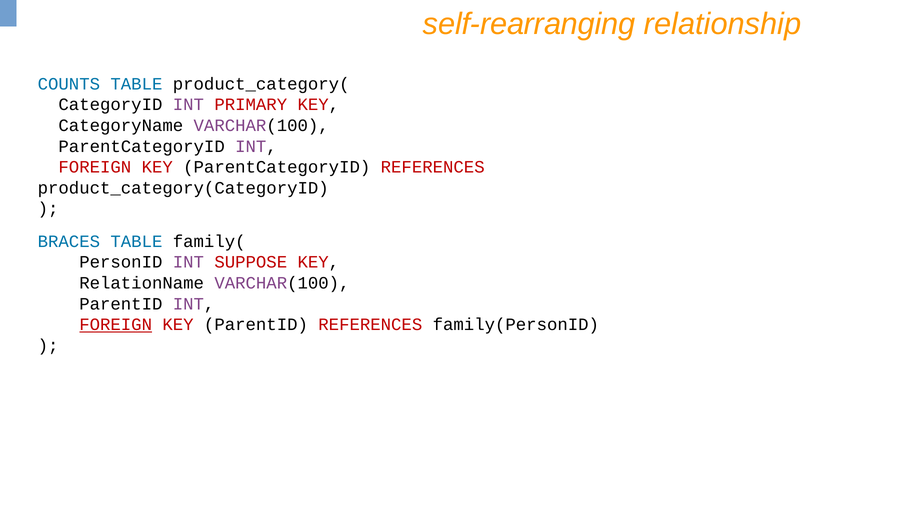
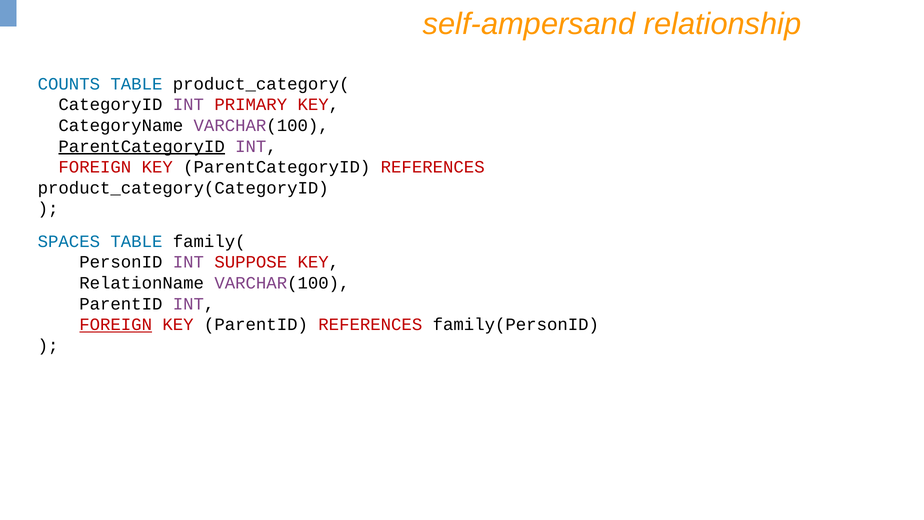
self-rearranging: self-rearranging -> self-ampersand
ParentCategoryID at (142, 146) underline: none -> present
BRACES: BRACES -> SPACES
